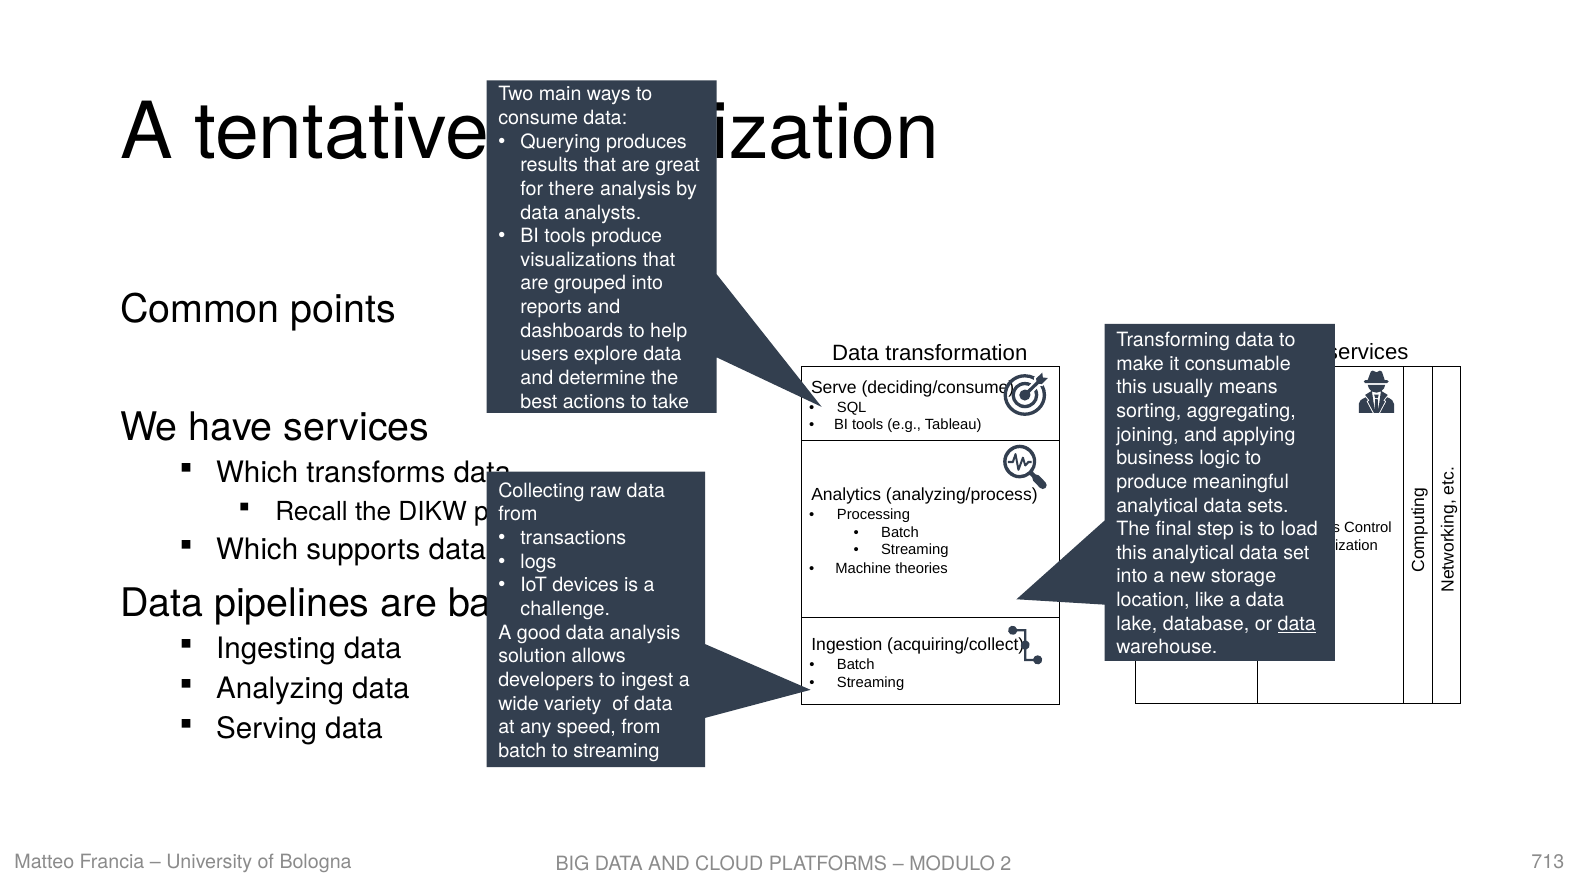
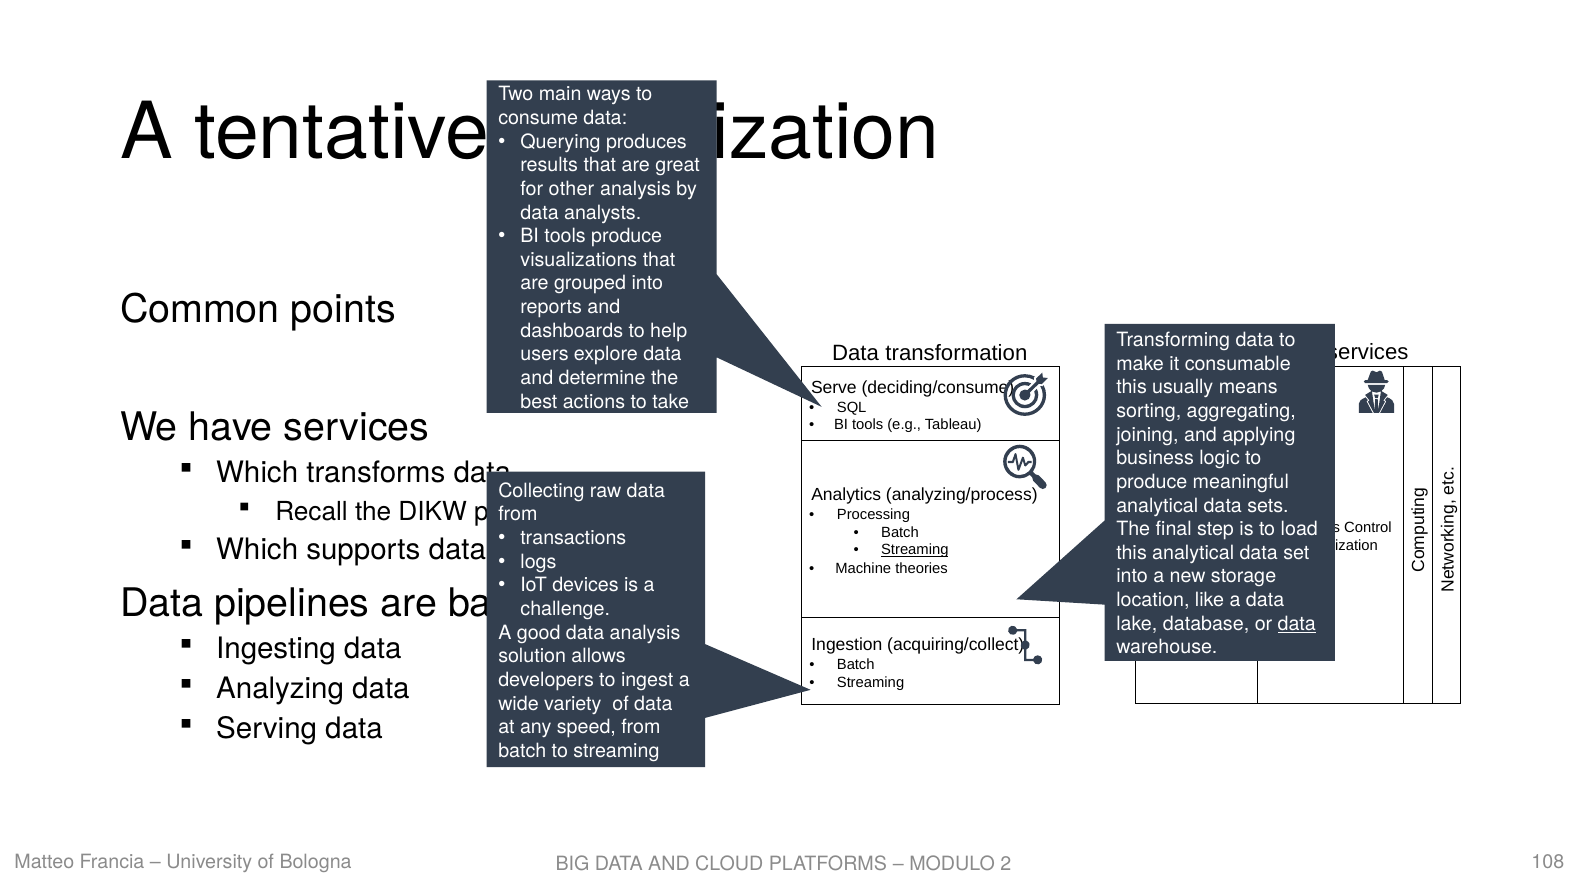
there: there -> other
Streaming at (915, 550) underline: none -> present
713: 713 -> 108
